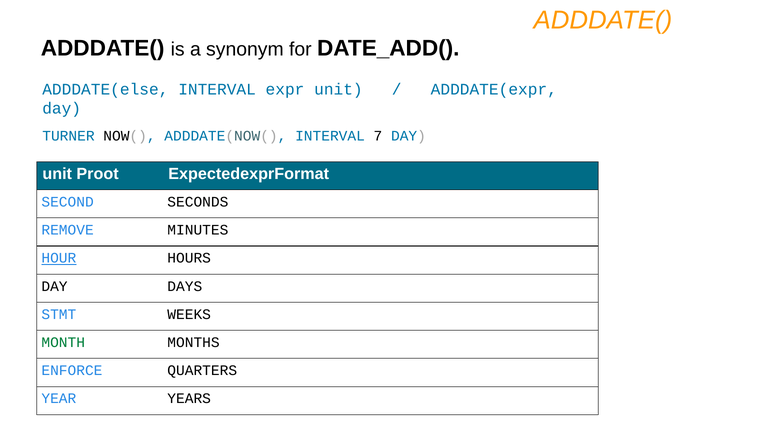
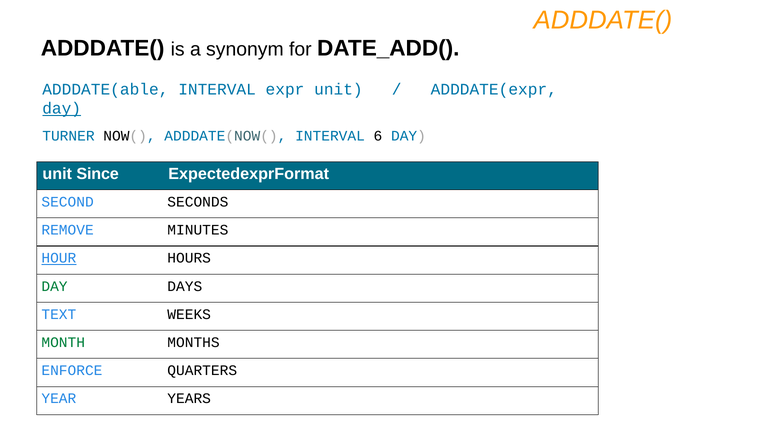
ADDDATE(else: ADDDATE(else -> ADDDATE(able
day at (62, 109) underline: none -> present
7: 7 -> 6
Proot: Proot -> Since
DAY at (54, 286) colour: black -> green
STMT: STMT -> TEXT
